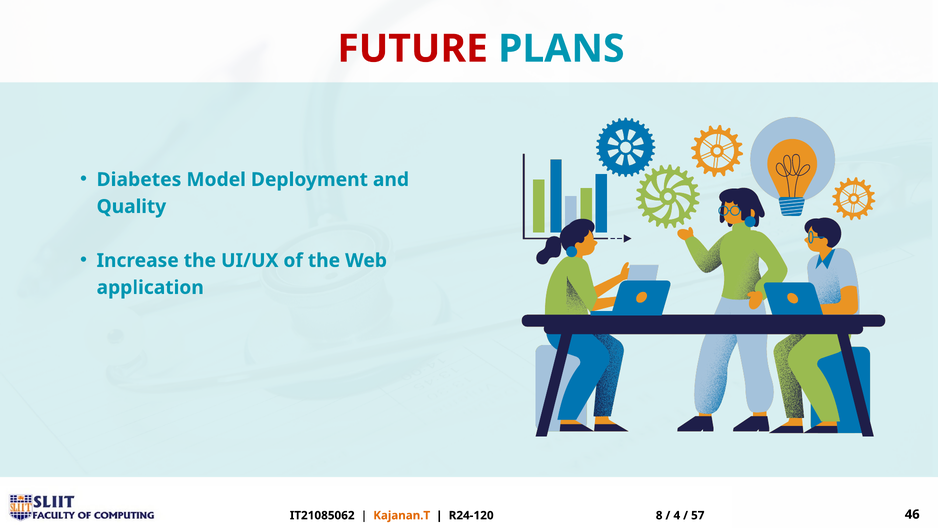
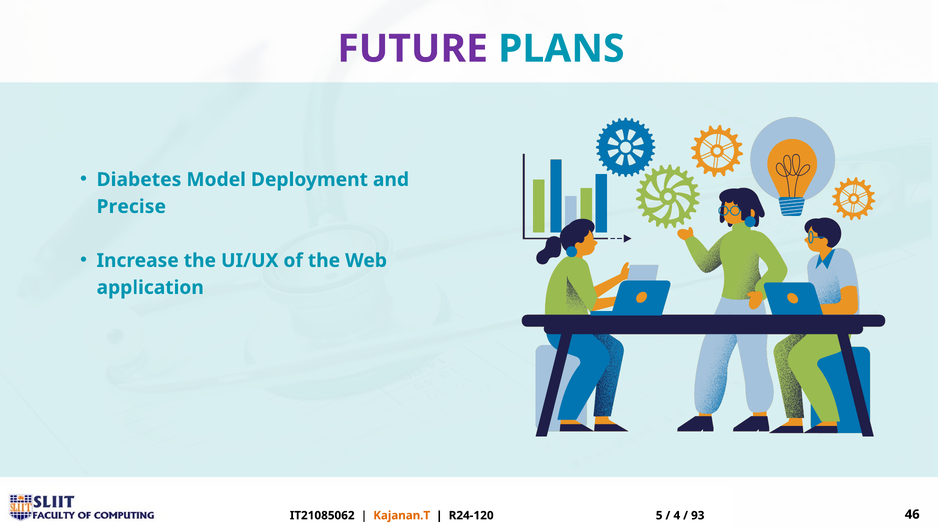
FUTURE colour: red -> purple
Quality: Quality -> Precise
8: 8 -> 5
57: 57 -> 93
